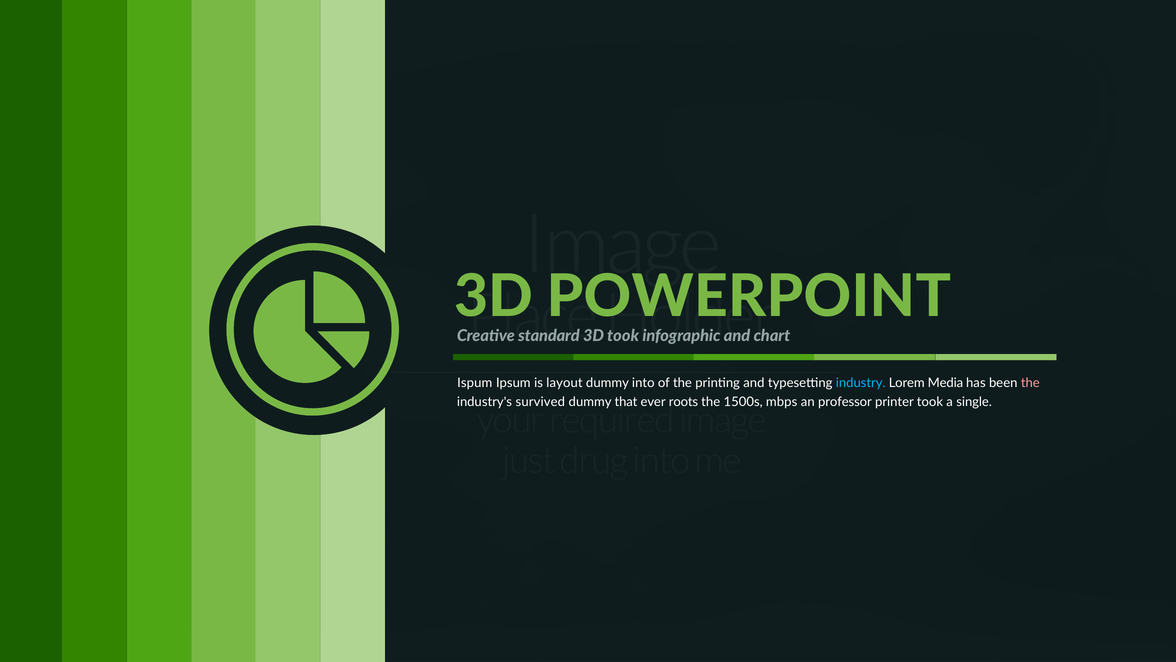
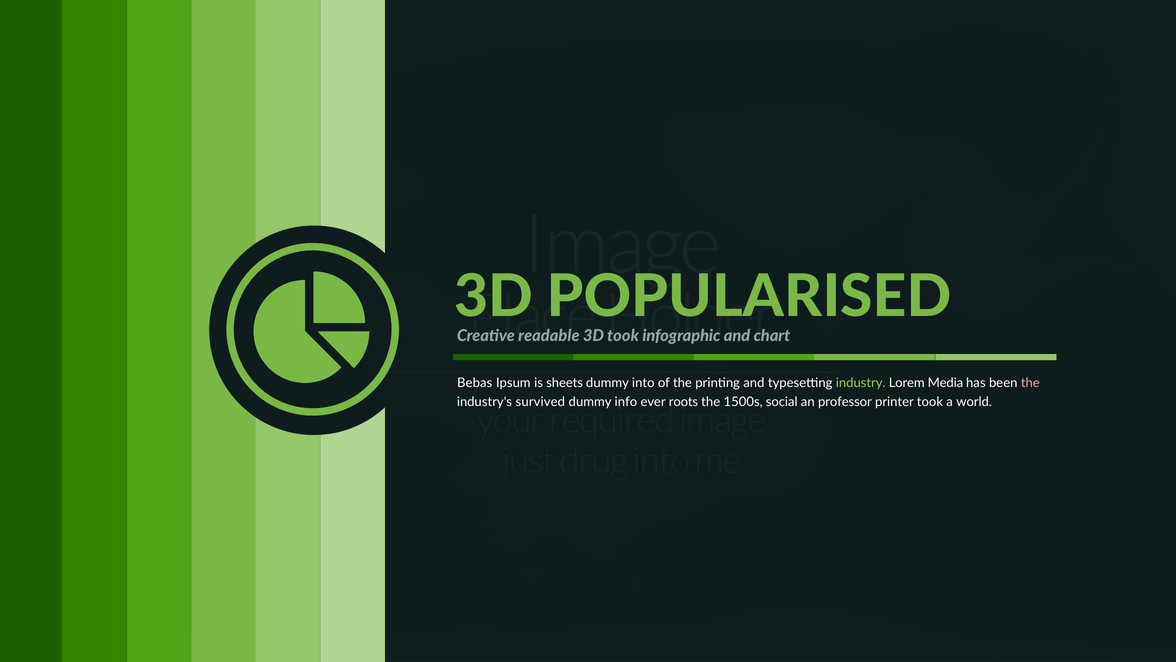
POWERPOINT: POWERPOINT -> POPULARISED
standard: standard -> readable
Ispum: Ispum -> Bebas
layout: layout -> sheets
industry colour: light blue -> light green
that: that -> info
mbps: mbps -> social
single: single -> world
